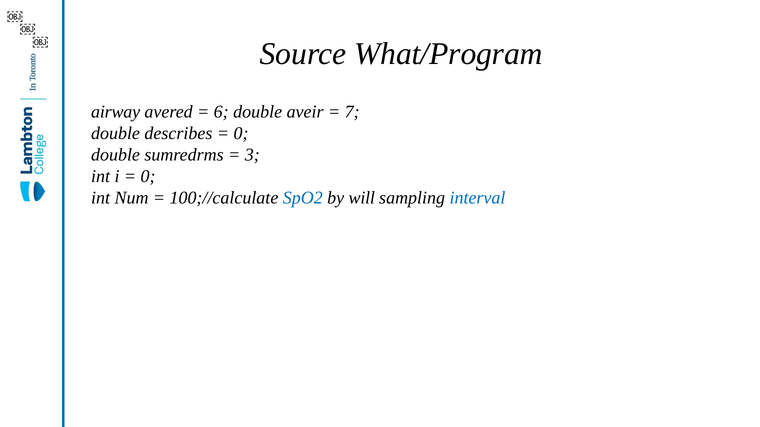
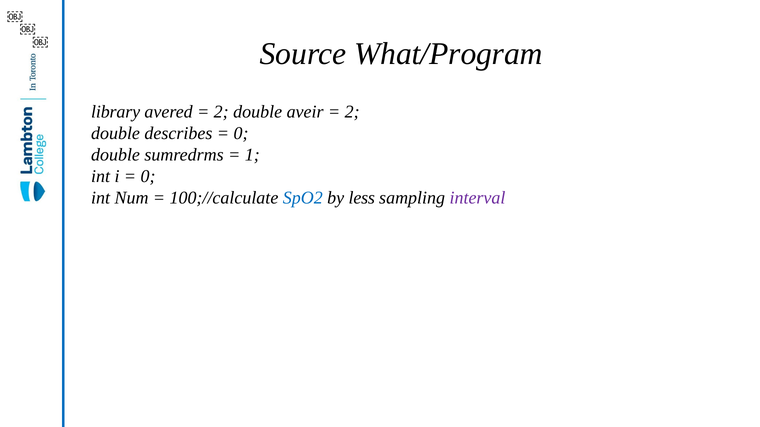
airway: airway -> library
6 at (221, 112): 6 -> 2
7 at (352, 112): 7 -> 2
3: 3 -> 1
will: will -> less
interval colour: blue -> purple
